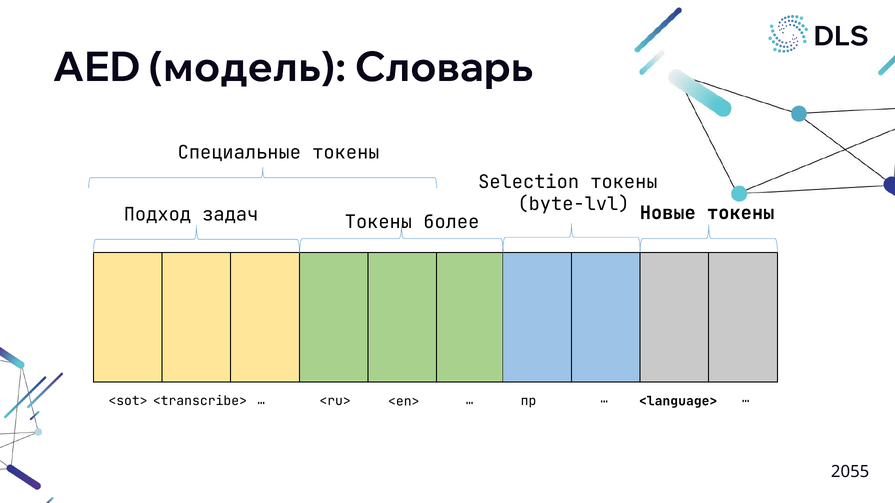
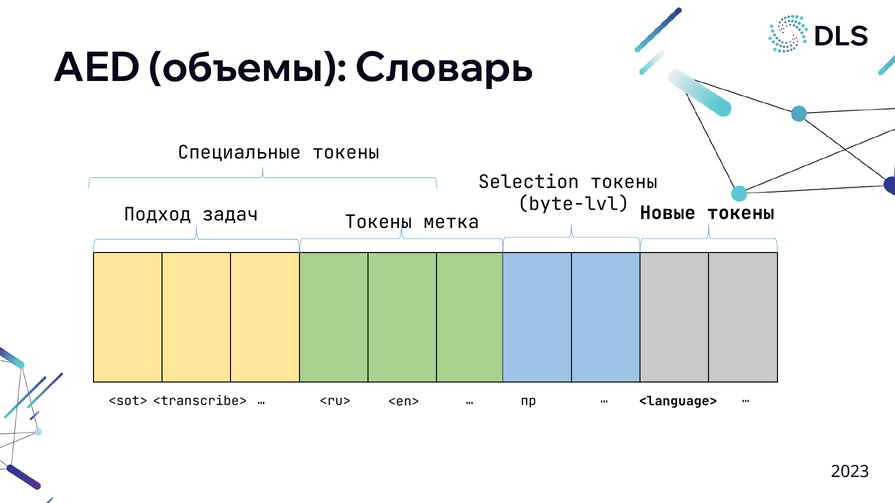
модель: модель -> объемы
более: более -> метка
2055: 2055 -> 2023
